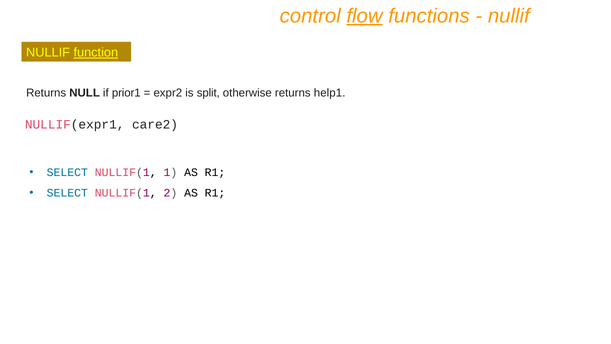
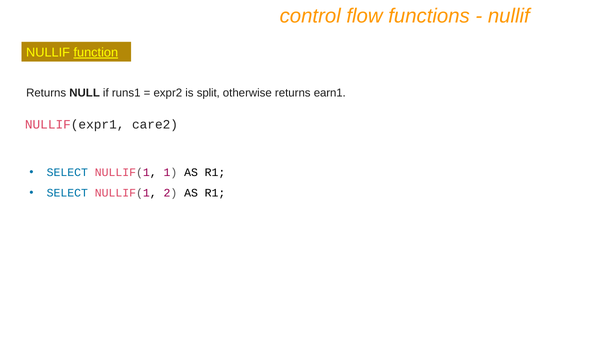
flow underline: present -> none
prior1: prior1 -> runs1
help1: help1 -> earn1
